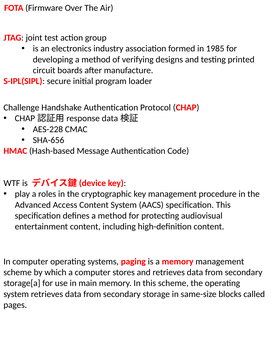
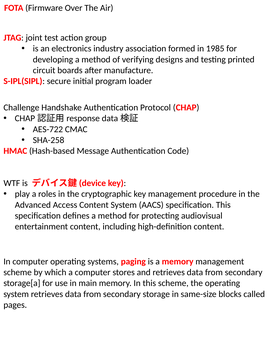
AES-228: AES-228 -> AES-722
SHA-656: SHA-656 -> SHA-258
